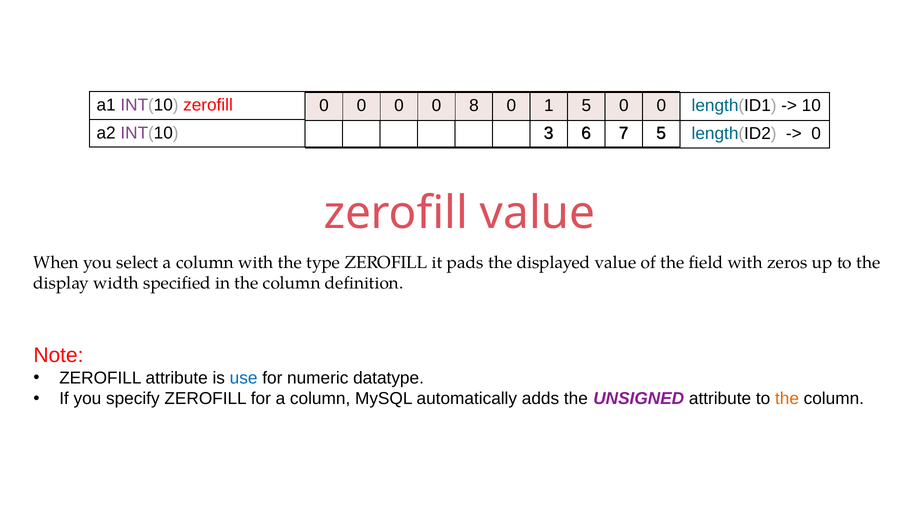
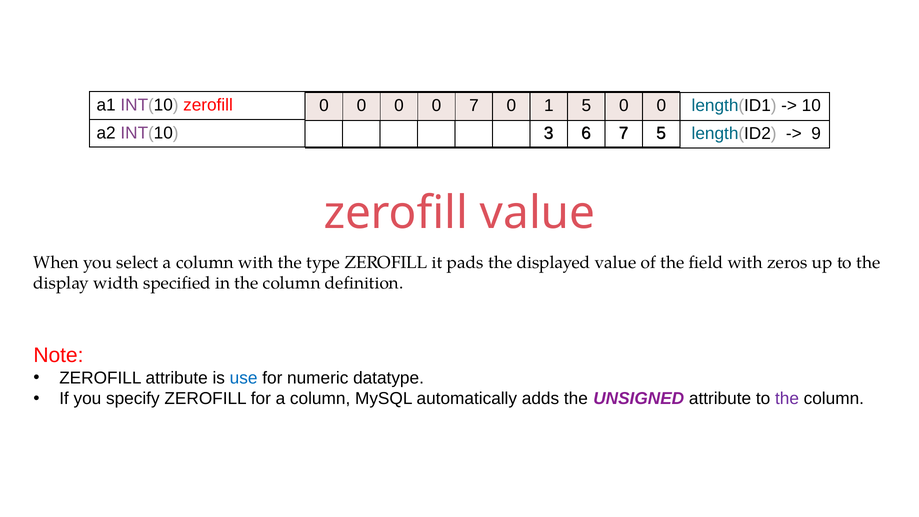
0 8: 8 -> 7
0 at (816, 134): 0 -> 9
the at (787, 399) colour: orange -> purple
